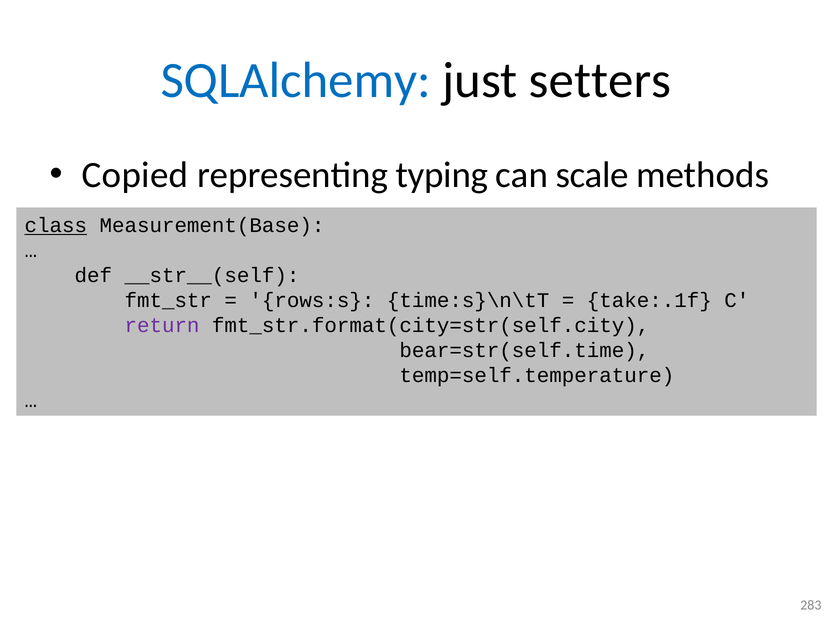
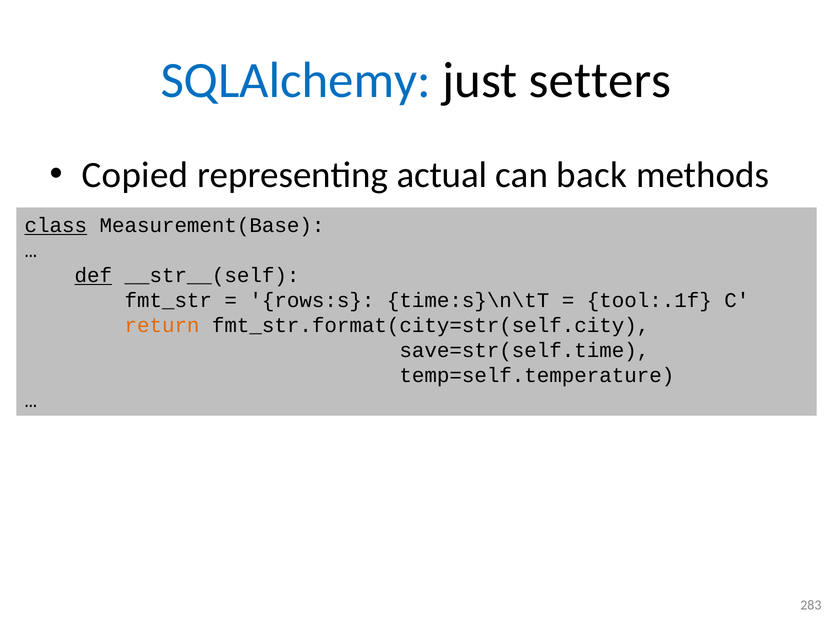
typing: typing -> actual
scale: scale -> back
def underline: none -> present
take:.1f: take:.1f -> tool:.1f
return colour: purple -> orange
bear=str(self.time: bear=str(self.time -> save=str(self.time
